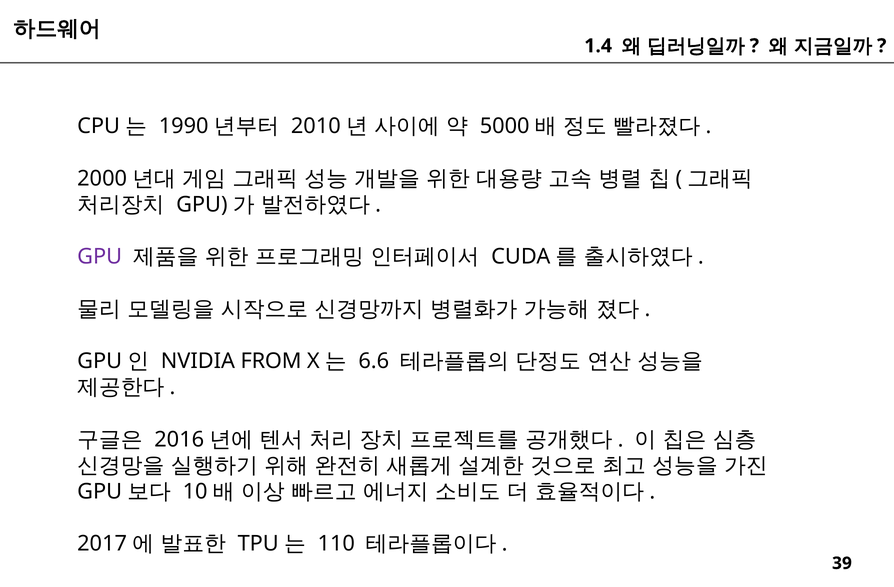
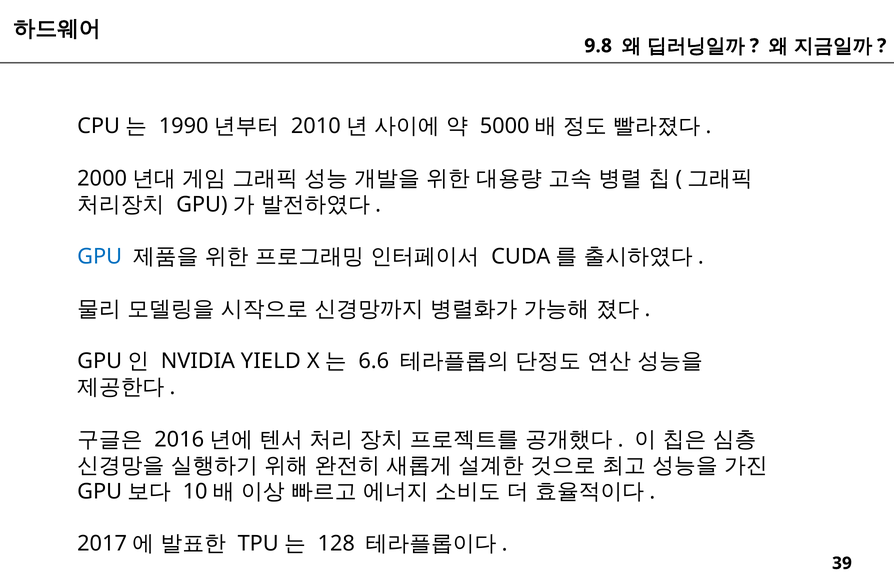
1.4: 1.4 -> 9.8
GPU colour: purple -> blue
FROM: FROM -> YIELD
110: 110 -> 128
